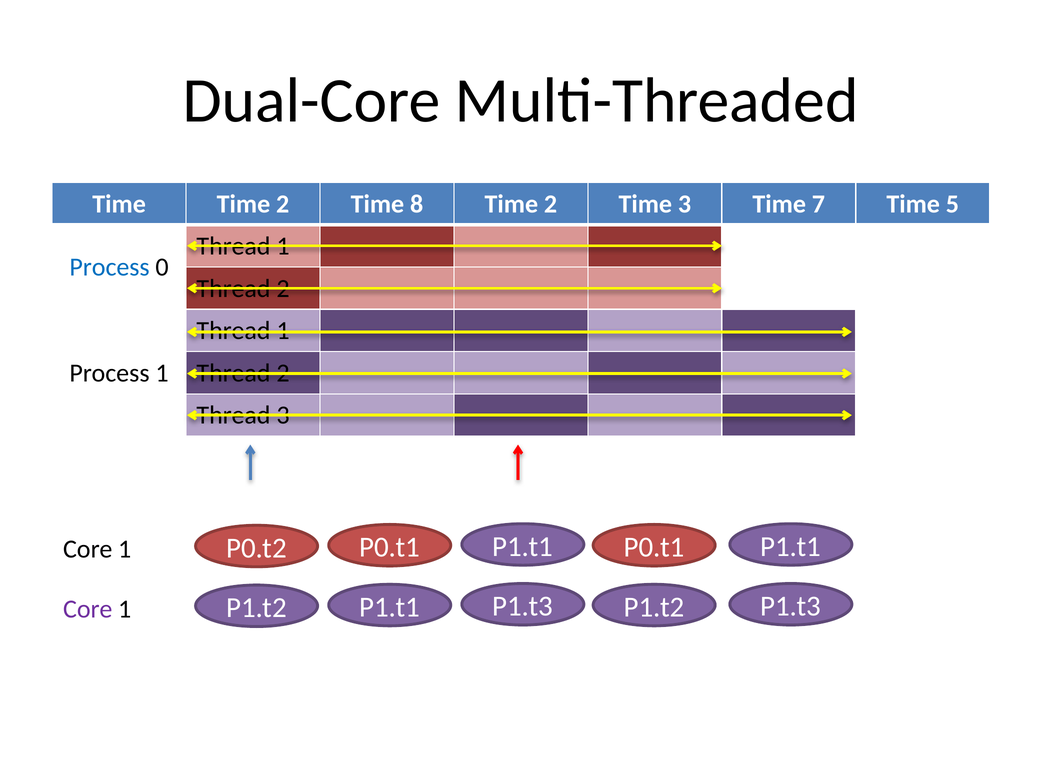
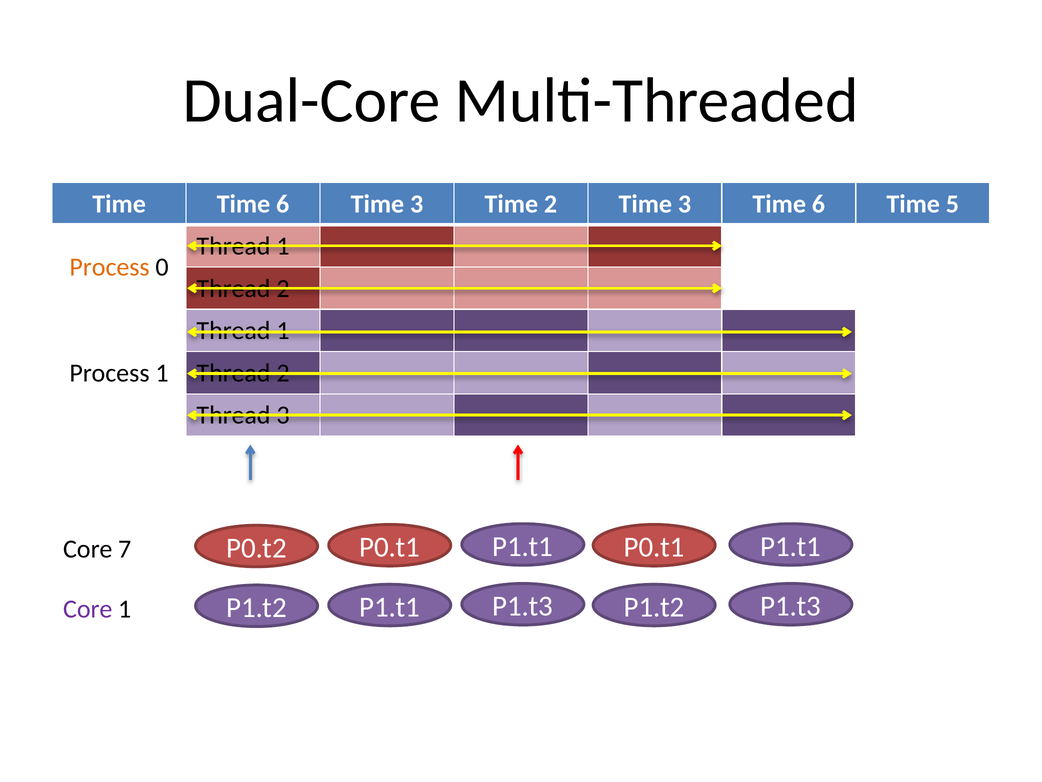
Time Time 2: 2 -> 6
8 at (417, 204): 8 -> 3
3 Time 7: 7 -> 6
Process at (110, 267) colour: blue -> orange
1 at (125, 549): 1 -> 7
